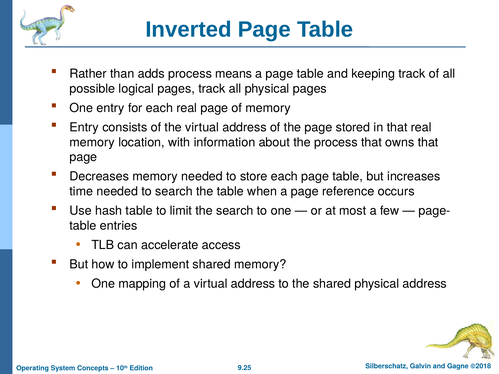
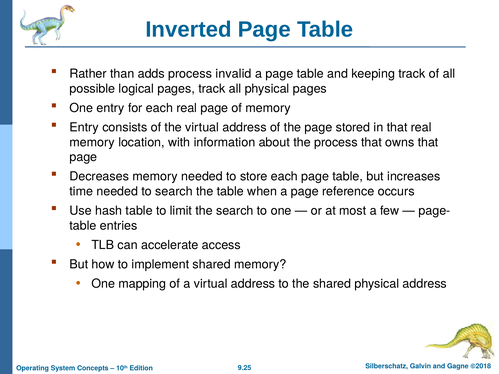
means: means -> invalid
